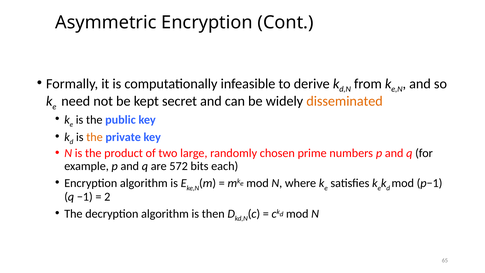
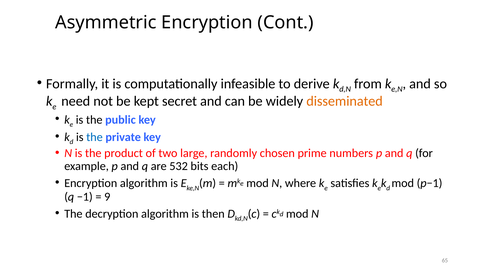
the at (95, 137) colour: orange -> blue
572: 572 -> 532
2: 2 -> 9
